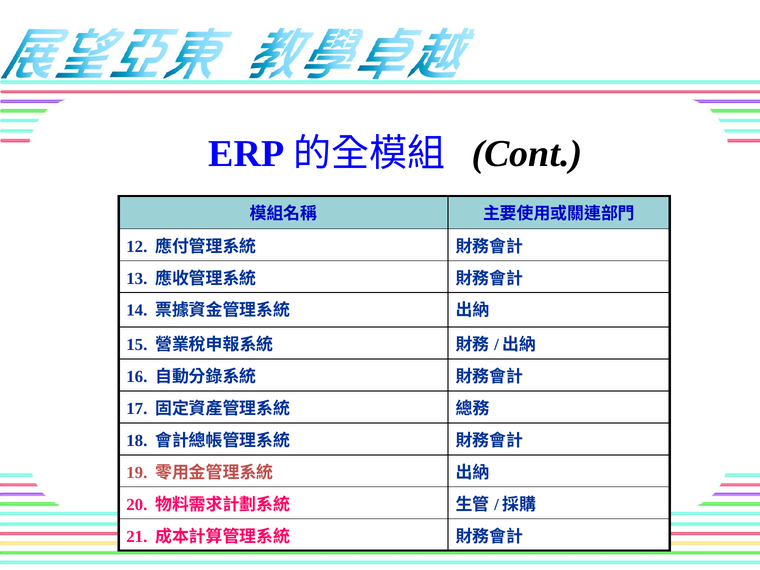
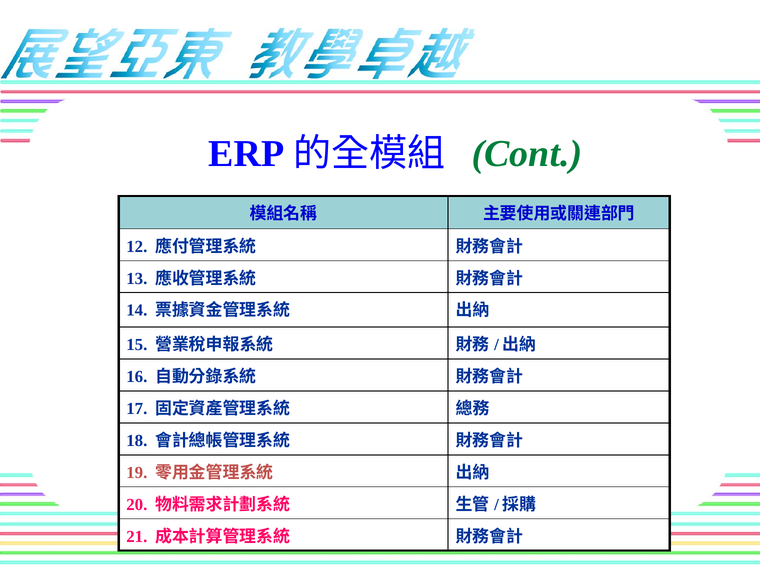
Cont colour: black -> green
